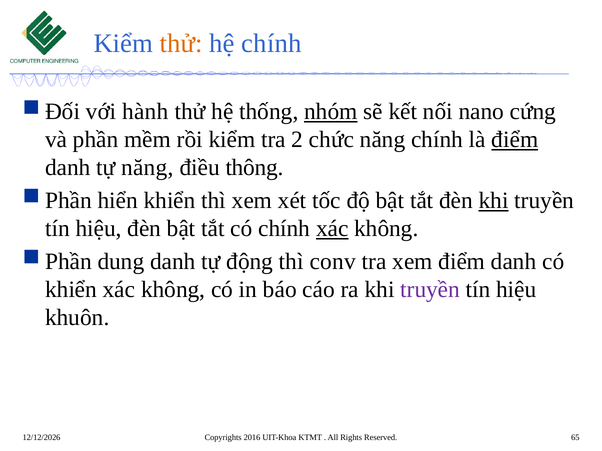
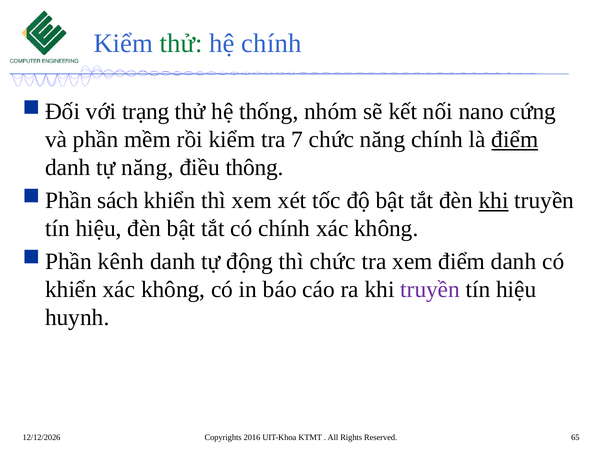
thử at (181, 44) colour: orange -> green
hành: hành -> trạng
nhóm underline: present -> none
2: 2 -> 7
hiển: hiển -> sách
xác at (332, 229) underline: present -> none
dung: dung -> kênh
thì conv: conv -> chức
khuôn: khuôn -> huynh
